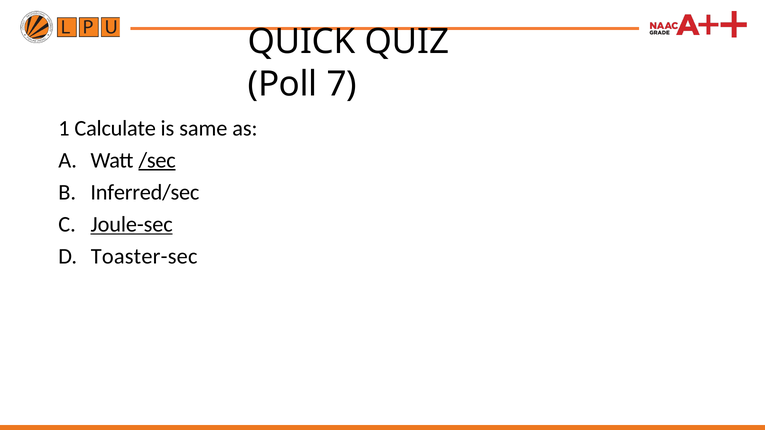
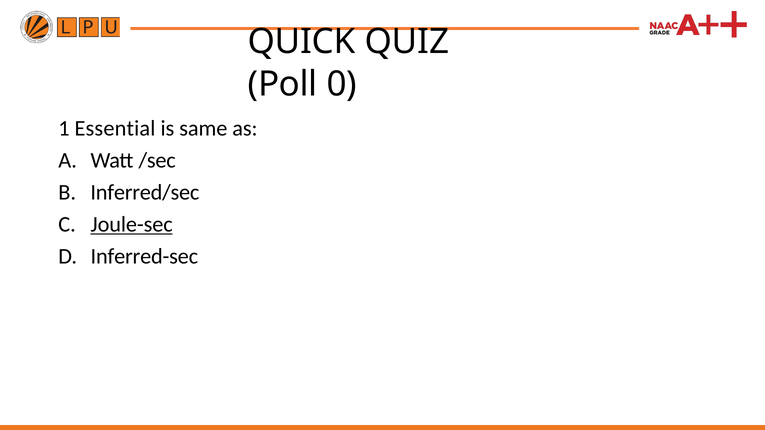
7: 7 -> 0
Calculate: Calculate -> Essential
/sec underline: present -> none
Toaster-sec: Toaster-sec -> Inferred-sec
